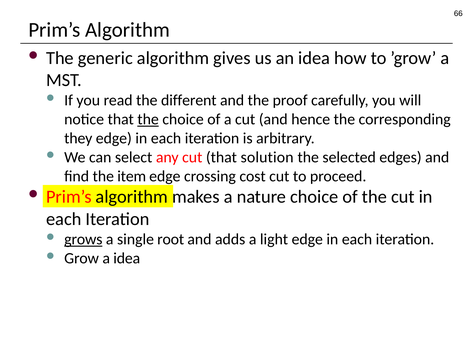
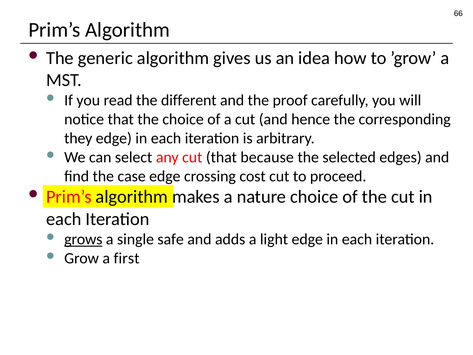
the at (148, 119) underline: present -> none
solution: solution -> because
item: item -> case
root: root -> safe
a idea: idea -> first
